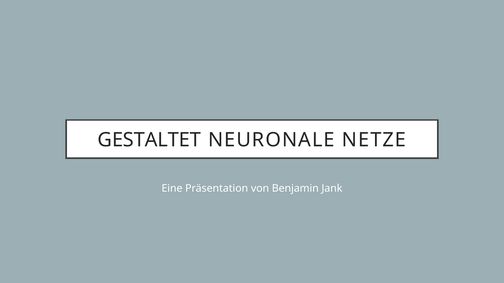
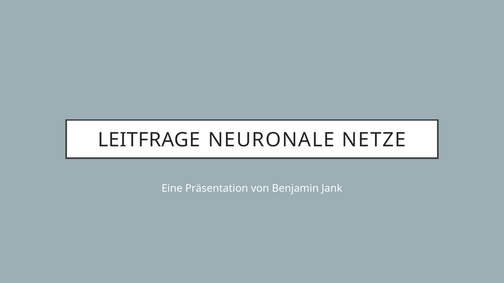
GESTALTET: GESTALTET -> LEITFRAGE
